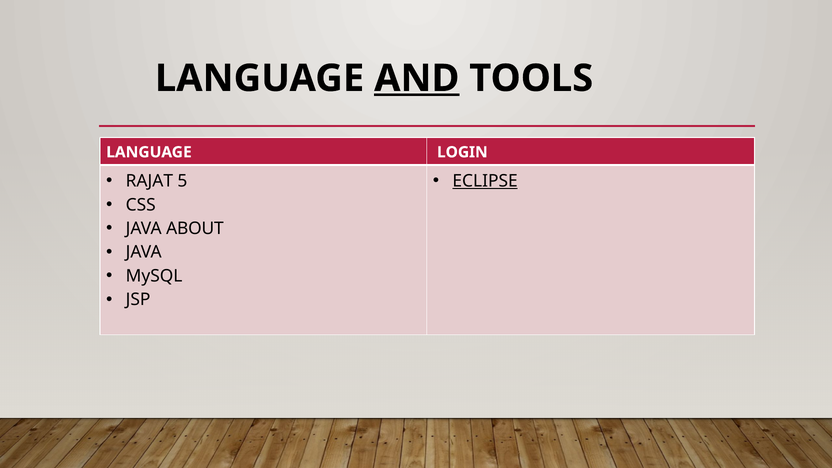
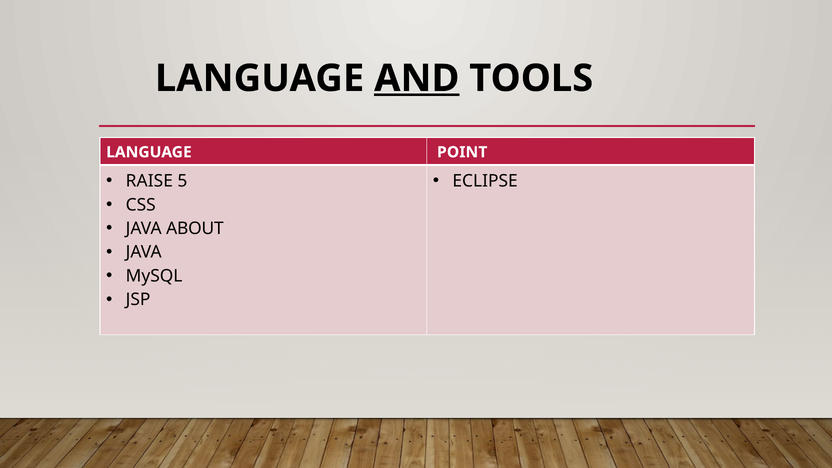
LOGIN: LOGIN -> POINT
RAJAT: RAJAT -> RAISE
ECLIPSE underline: present -> none
